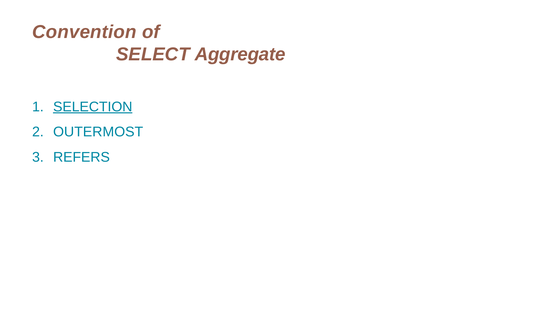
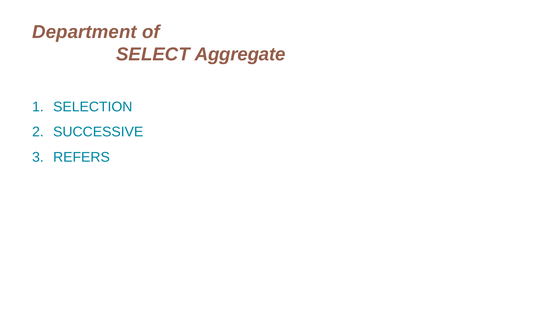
Convention: Convention -> Department
SELECTION underline: present -> none
OUTERMOST: OUTERMOST -> SUCCESSIVE
